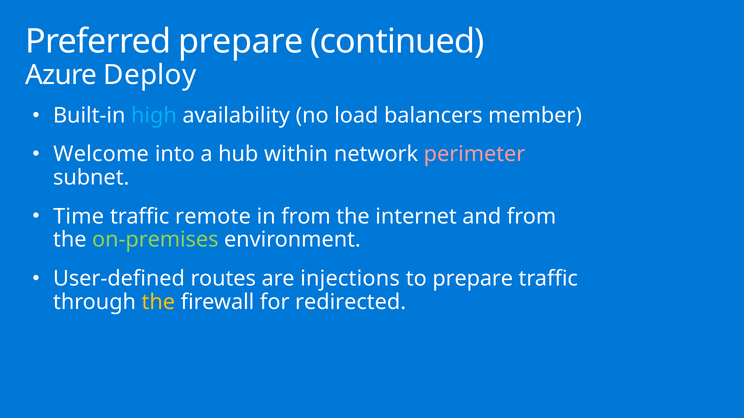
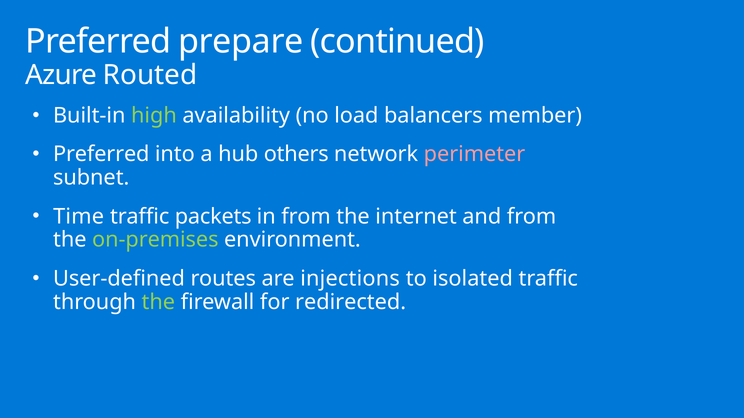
Deploy: Deploy -> Routed
high colour: light blue -> light green
Welcome at (101, 154): Welcome -> Preferred
within: within -> others
remote: remote -> packets
to prepare: prepare -> isolated
the at (158, 302) colour: yellow -> light green
